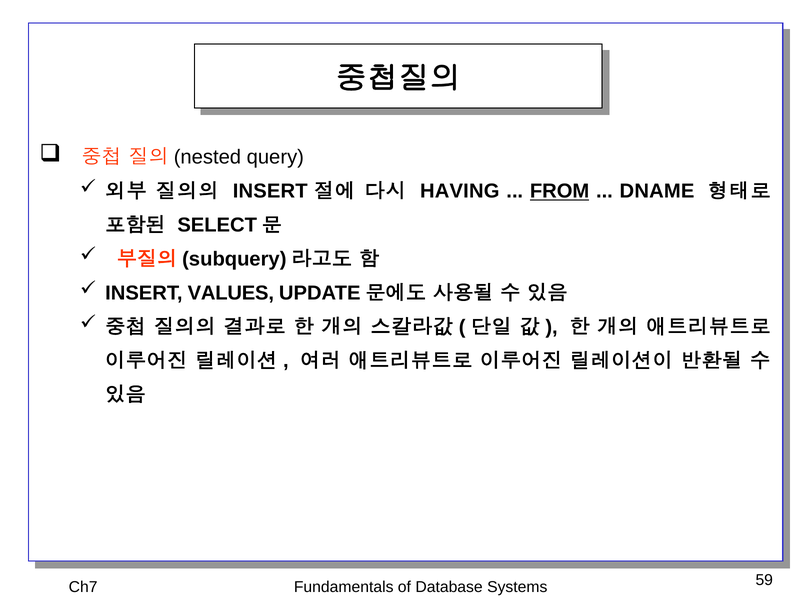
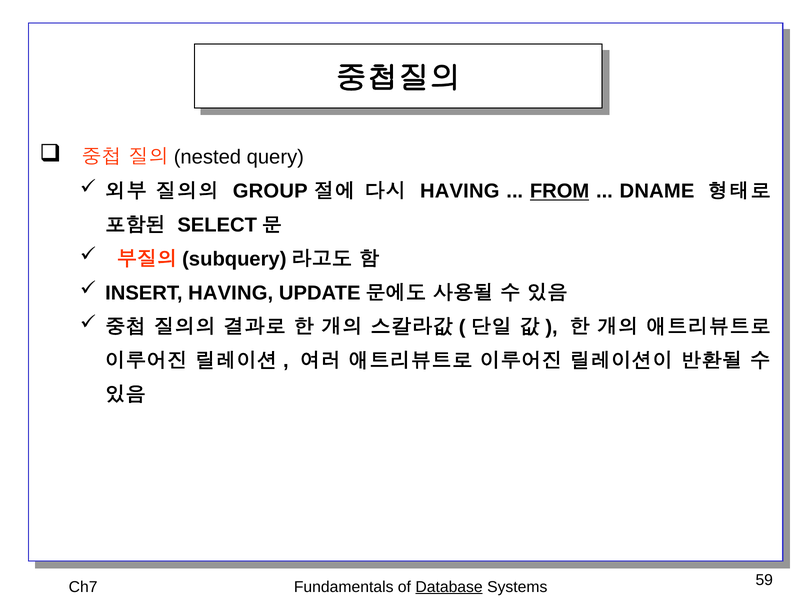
INSERT at (270, 191): INSERT -> GROUP
INSERT VALUES: VALUES -> HAVING
Database underline: none -> present
